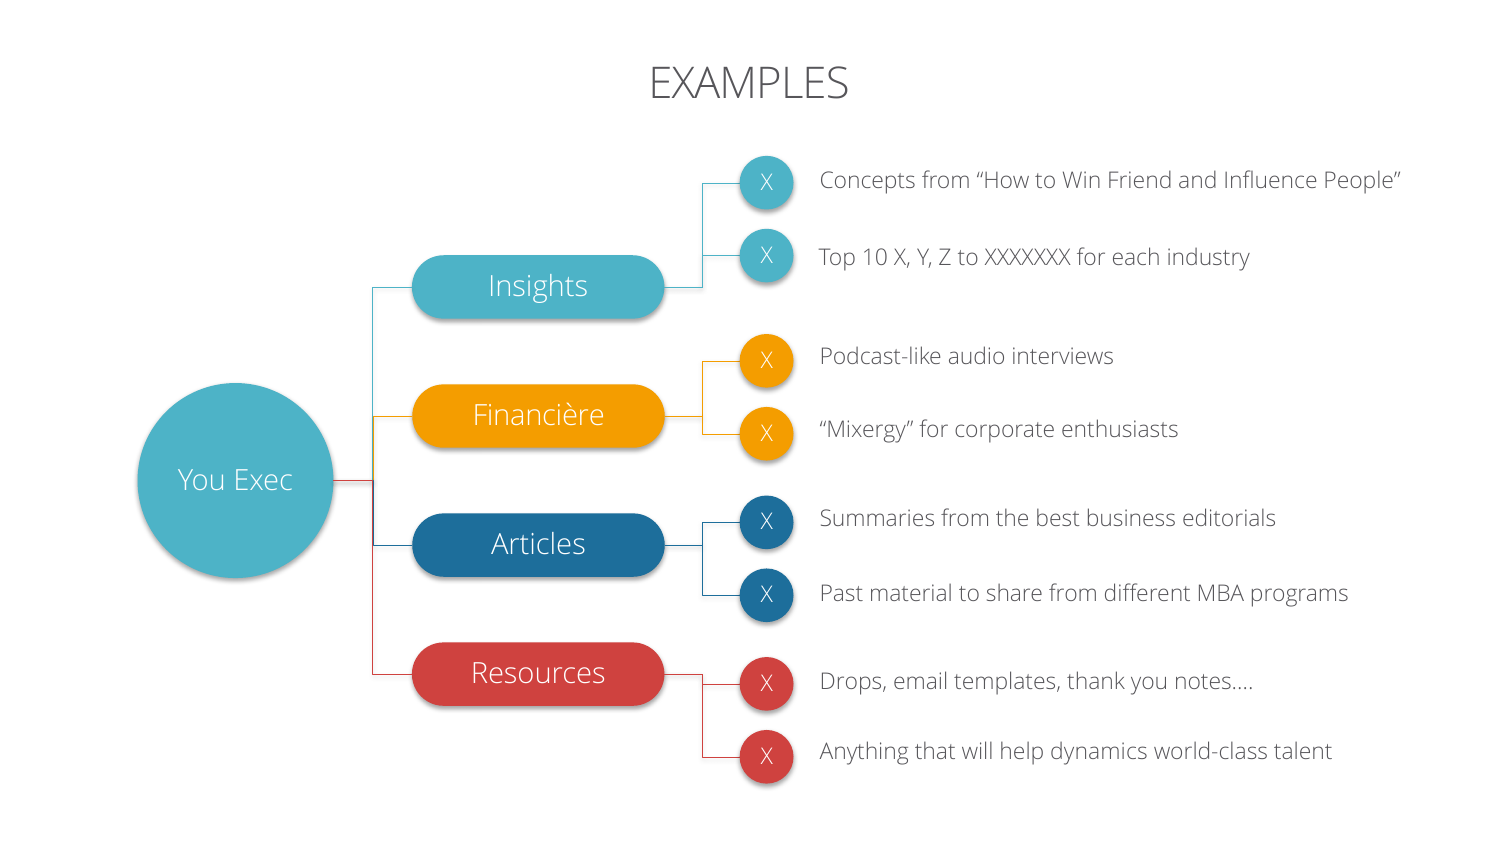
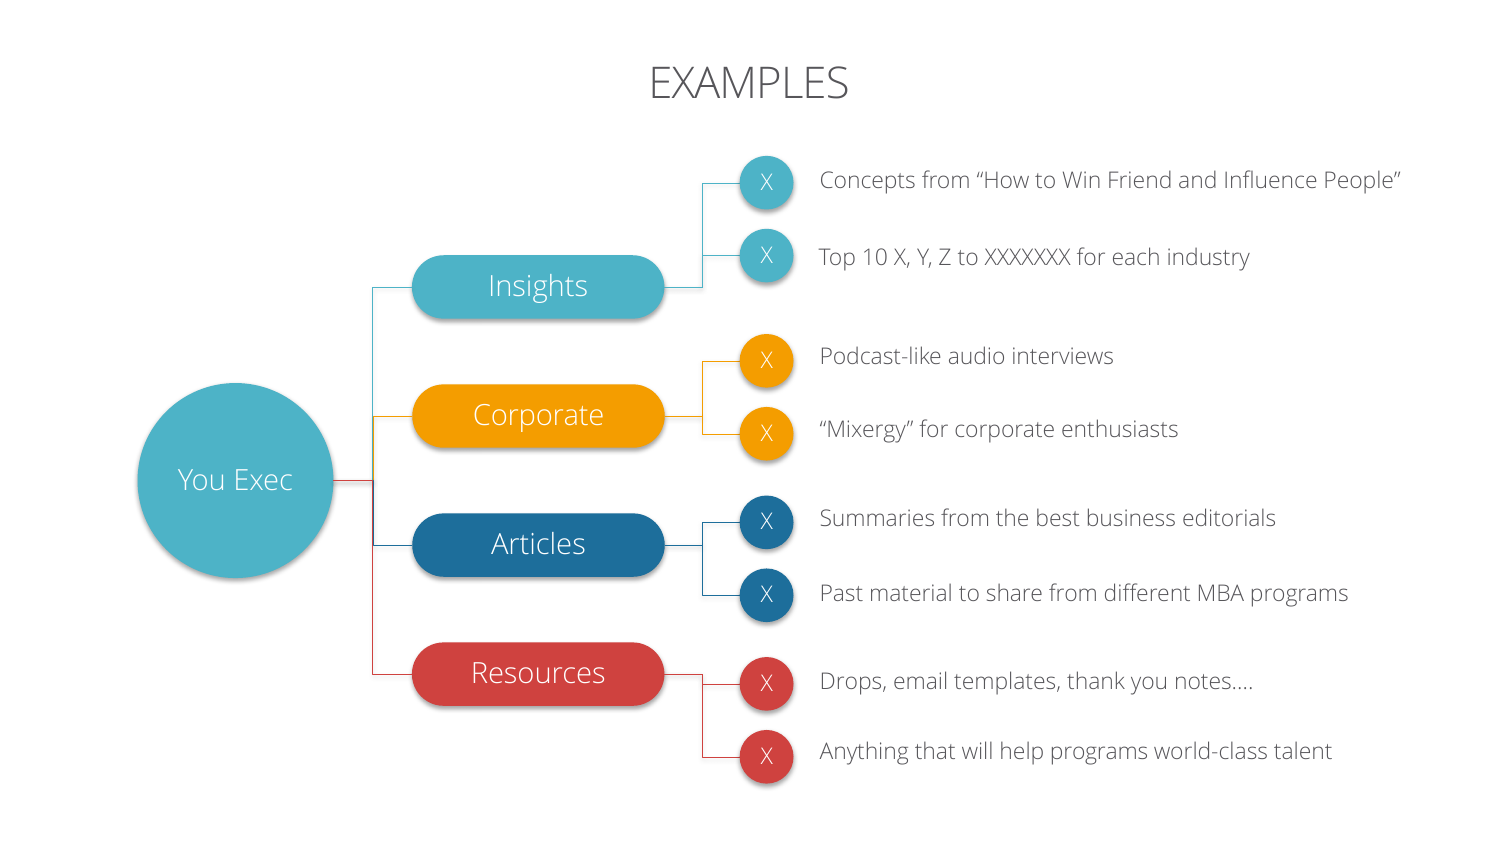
Financière at (539, 416): Financière -> Corporate
help dynamics: dynamics -> programs
